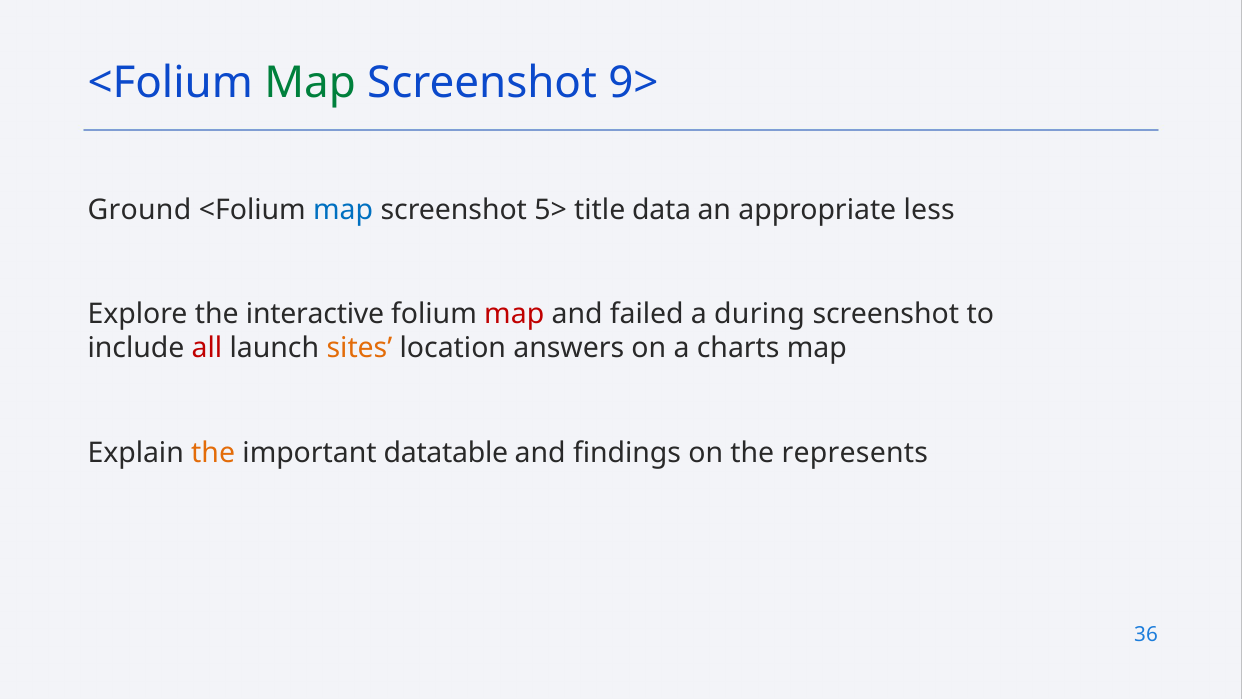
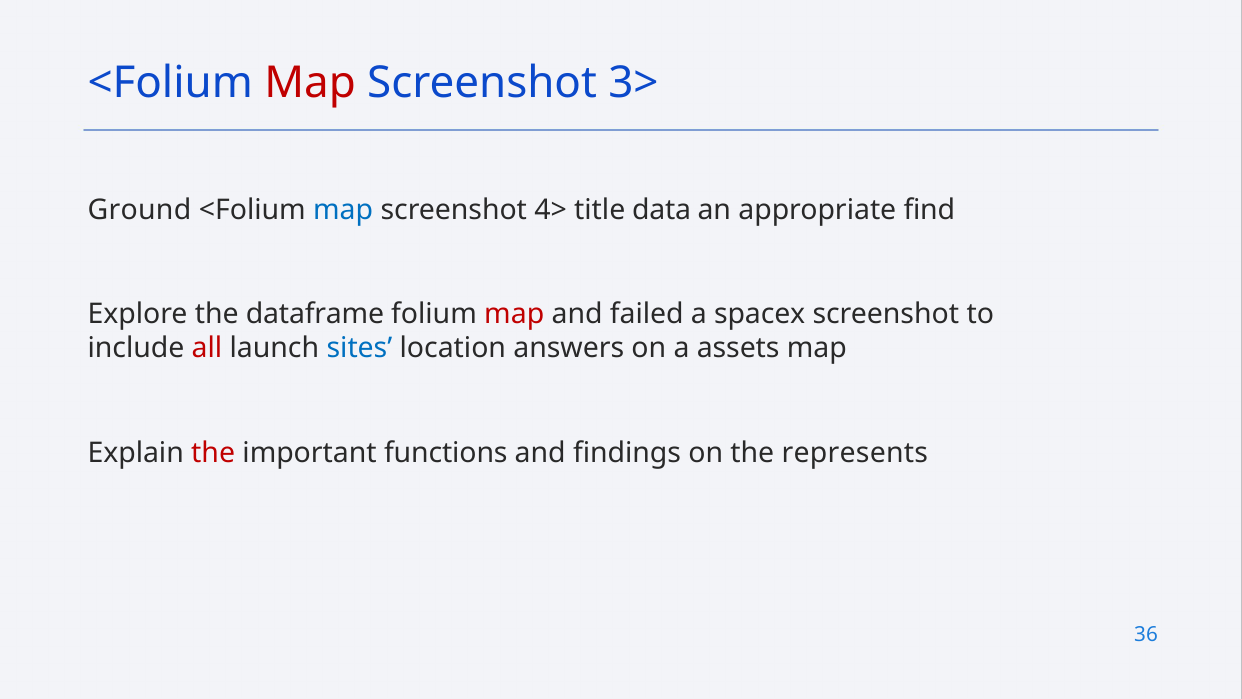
Map at (310, 83) colour: green -> red
9>: 9> -> 3>
5>: 5> -> 4>
less: less -> find
interactive: interactive -> dataframe
during: during -> spacex
sites colour: orange -> blue
charts: charts -> assets
the at (213, 453) colour: orange -> red
datatable: datatable -> functions
